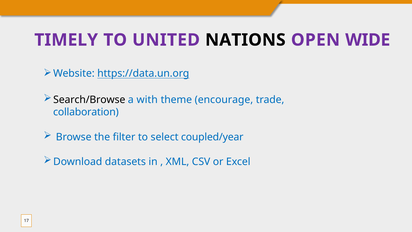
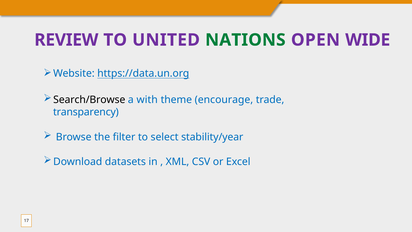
TIMELY: TIMELY -> REVIEW
NATIONS colour: black -> green
collaboration: collaboration -> transparency
coupled/year: coupled/year -> stability/year
